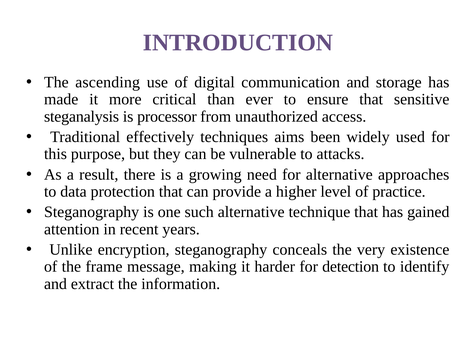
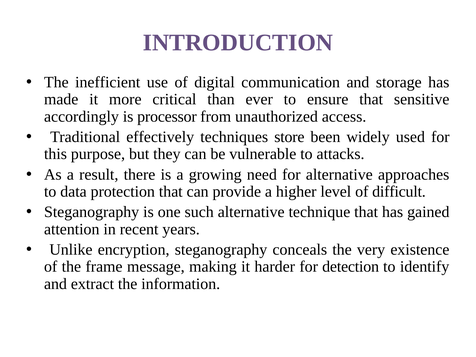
ascending: ascending -> inefficient
steganalysis: steganalysis -> accordingly
aims: aims -> store
practice: practice -> difficult
